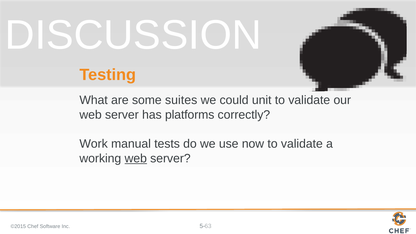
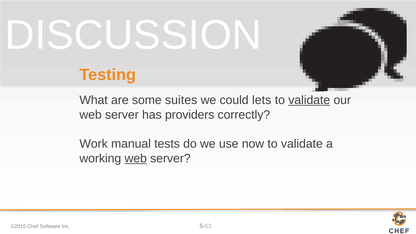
unit: unit -> lets
validate at (309, 100) underline: none -> present
platforms: platforms -> providers
